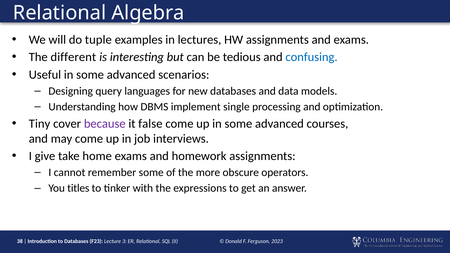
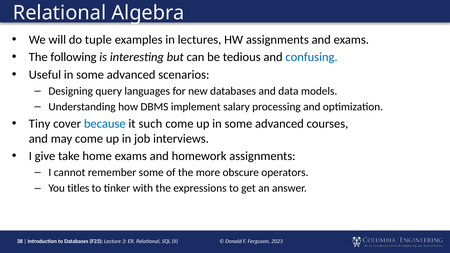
different: different -> following
single: single -> salary
because colour: purple -> blue
false: false -> such
